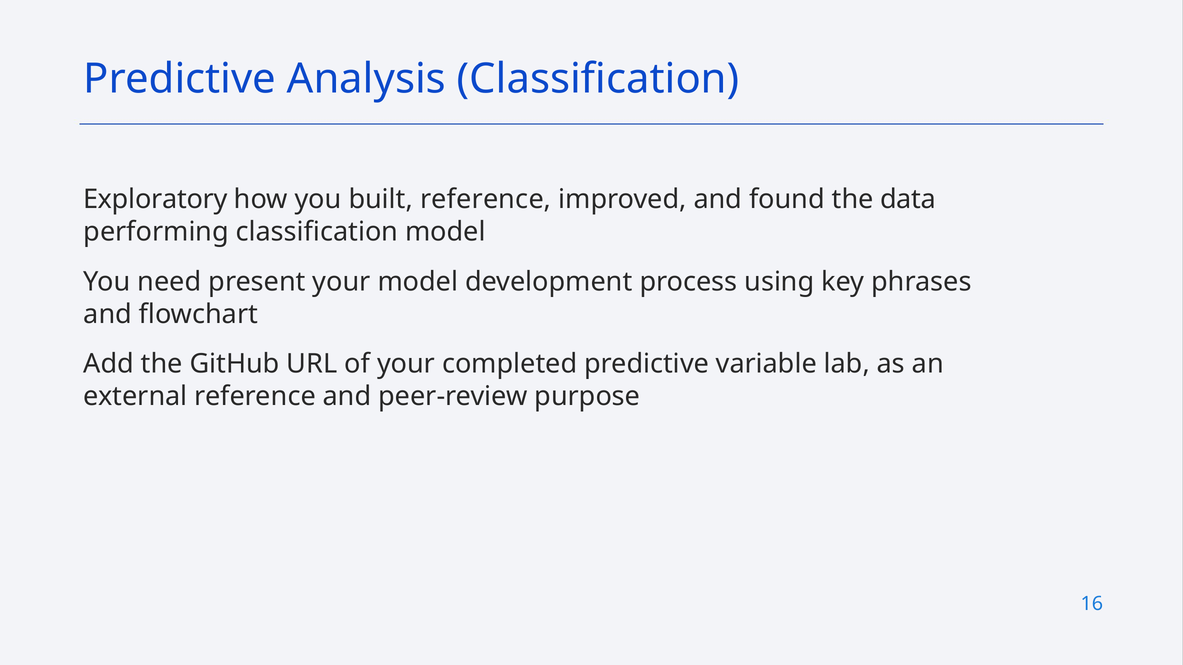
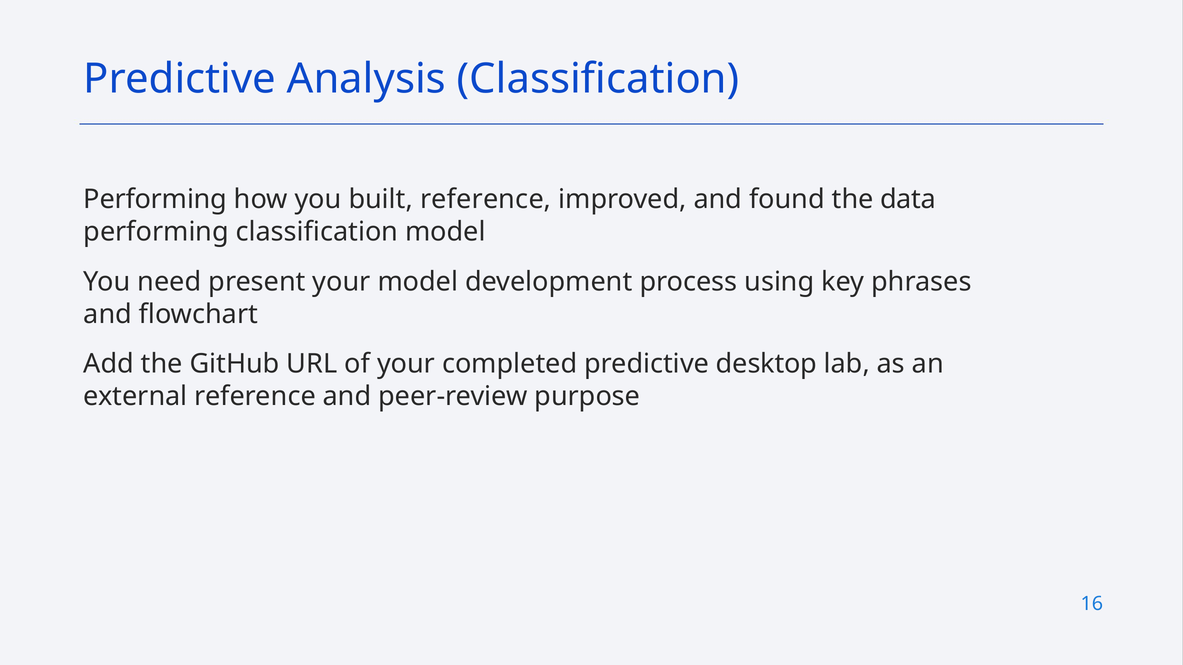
Exploratory at (155, 200): Exploratory -> Performing
variable: variable -> desktop
